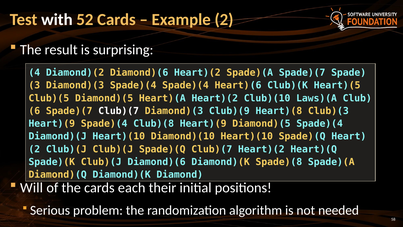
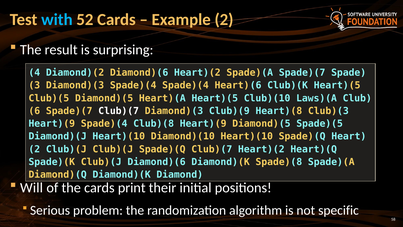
with colour: white -> light blue
Heart)(A Heart)(2: Heart)(2 -> Heart)(5
Diamond)(5 Spade)(4: Spade)(4 -> Spade)(5
each: each -> print
needed: needed -> specific
